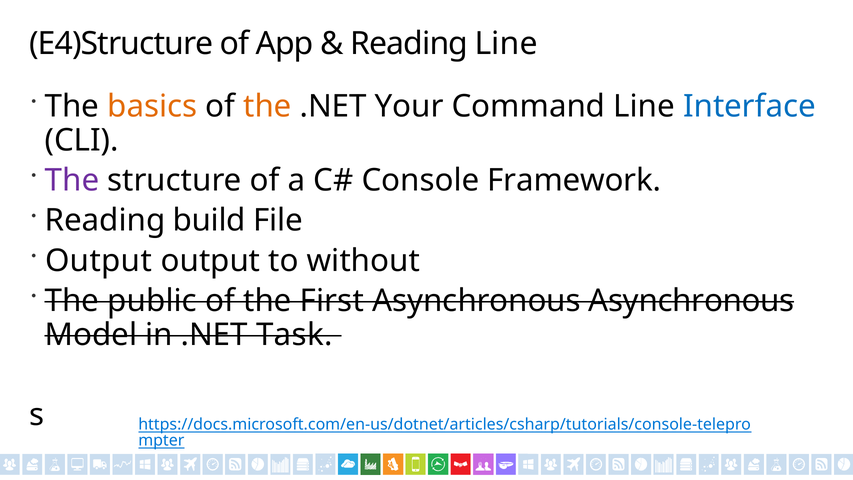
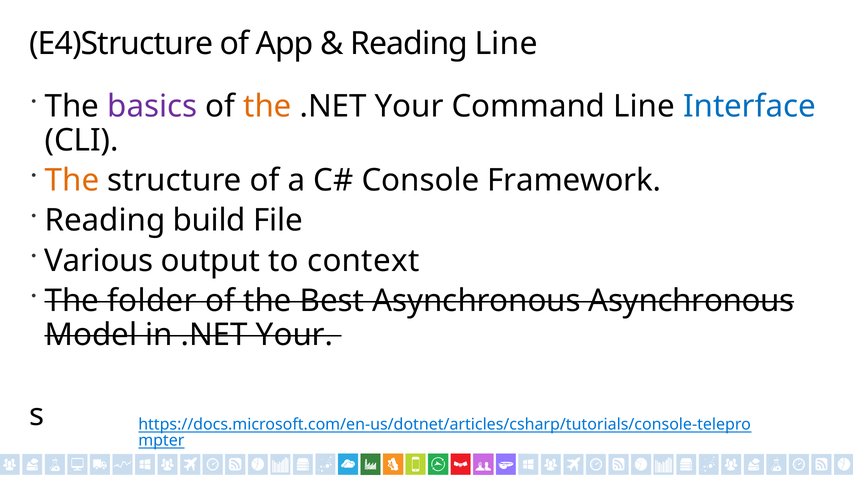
basics colour: orange -> purple
The at (72, 180) colour: purple -> orange
Output at (98, 261): Output -> Various
without: without -> context
public: public -> folder
First: First -> Best
in .NET Task: Task -> Your
